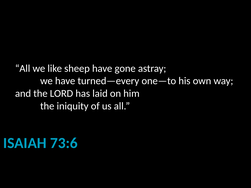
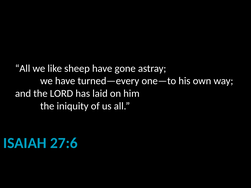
73:6: 73:6 -> 27:6
